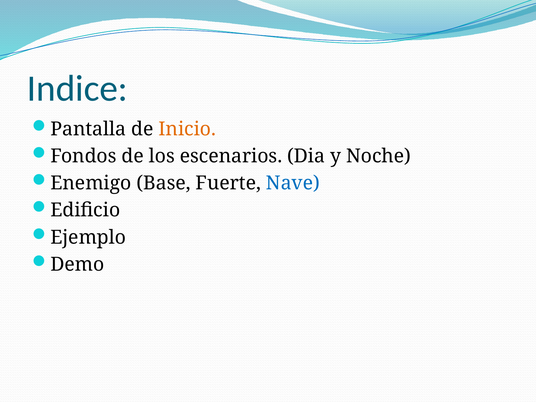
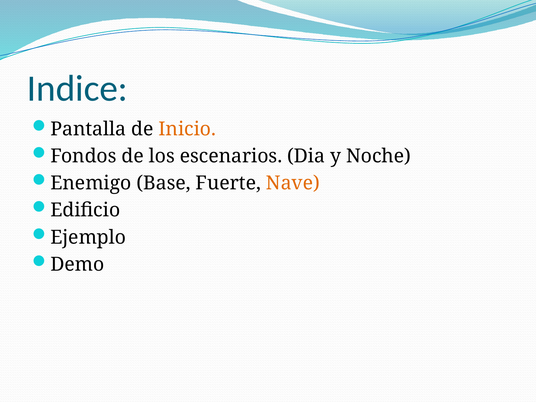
Nave colour: blue -> orange
